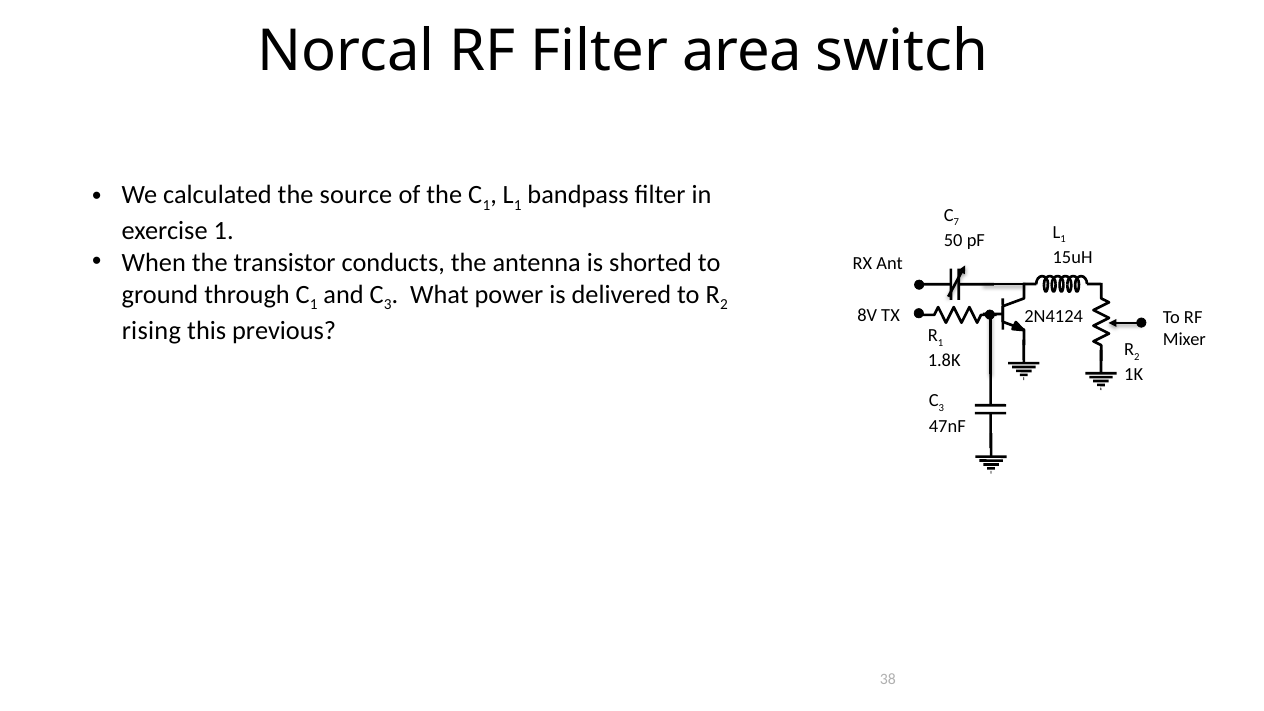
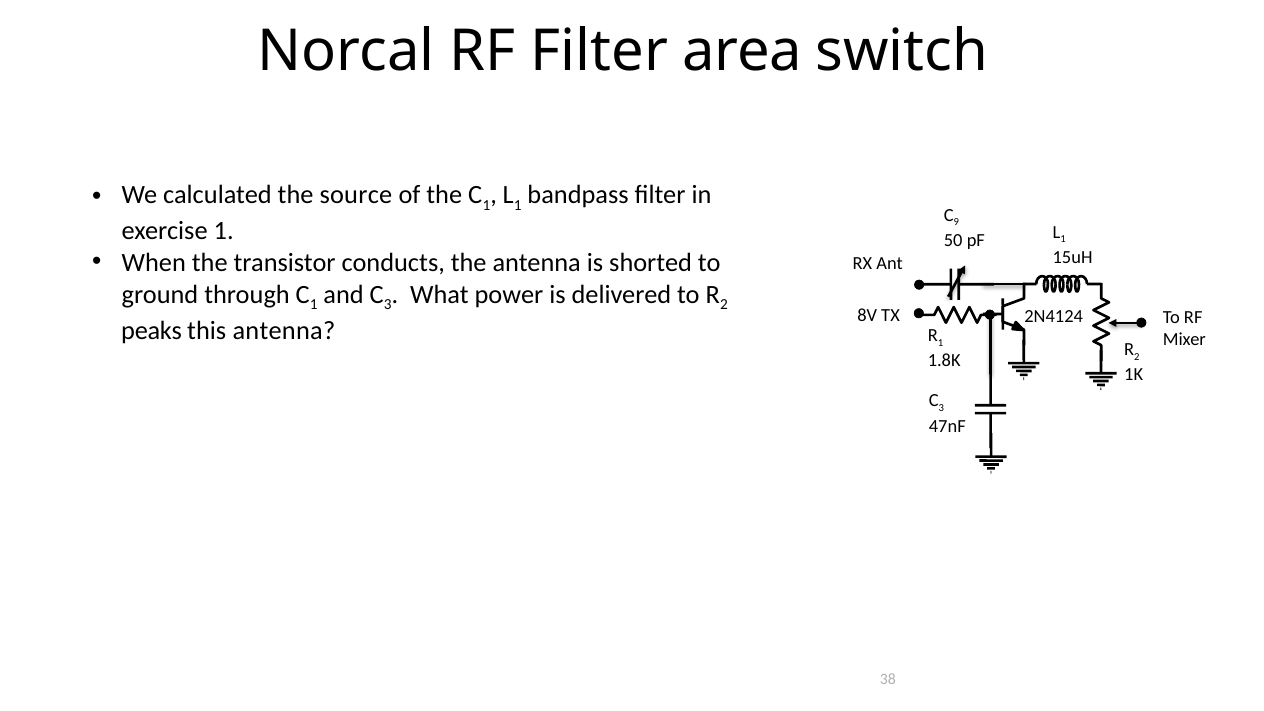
7: 7 -> 9
rising: rising -> peaks
this previous: previous -> antenna
